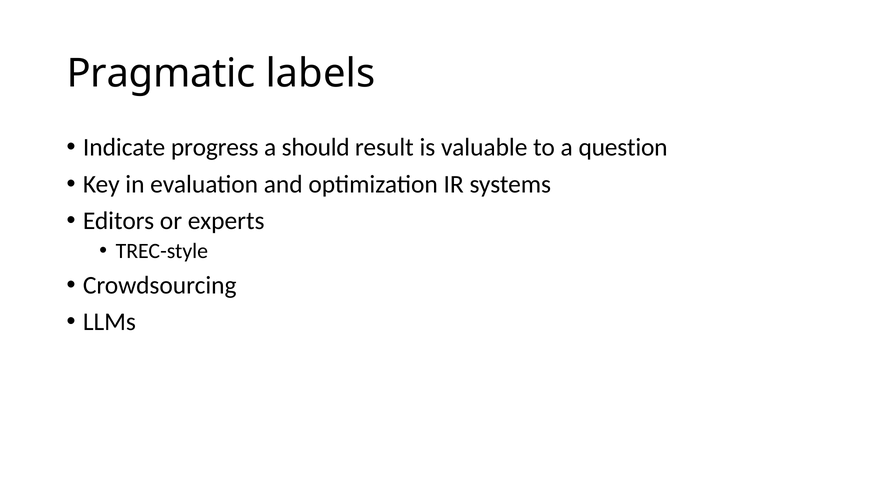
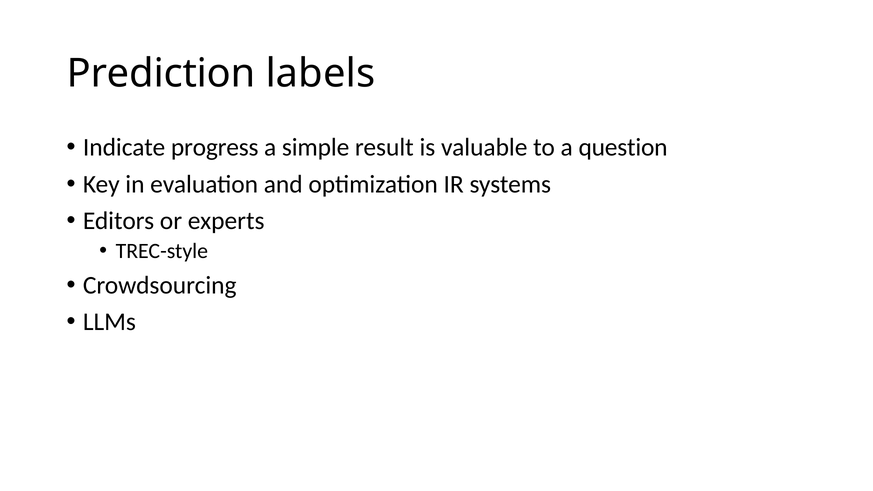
Pragmatic: Pragmatic -> Prediction
should: should -> simple
